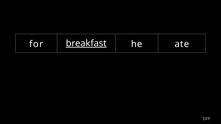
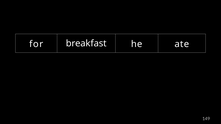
breakfast underline: present -> none
